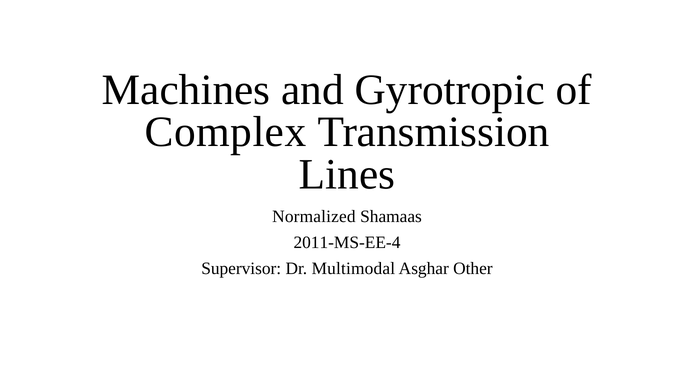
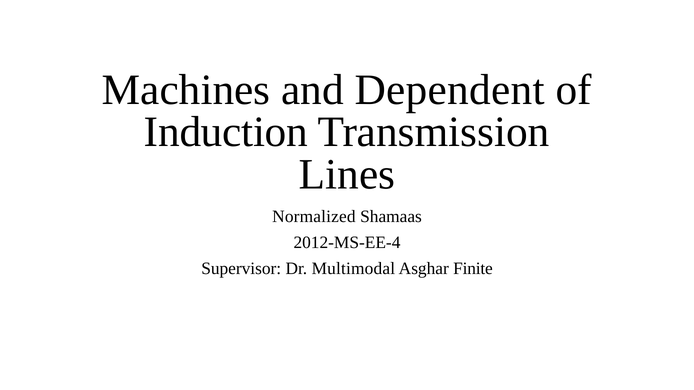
Gyrotropic: Gyrotropic -> Dependent
Complex: Complex -> Induction
2011-MS-EE-4: 2011-MS-EE-4 -> 2012-MS-EE-4
Other: Other -> Finite
